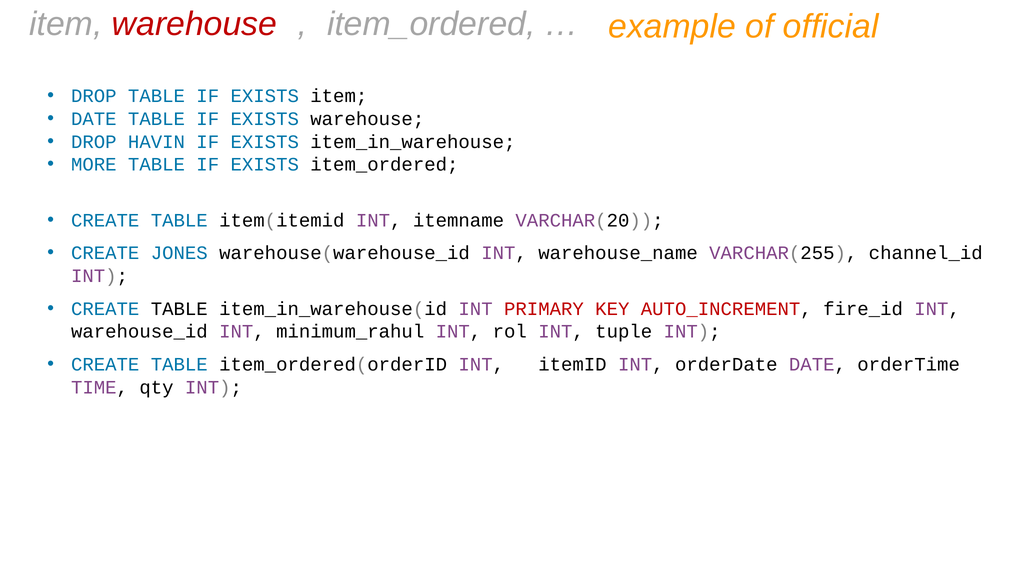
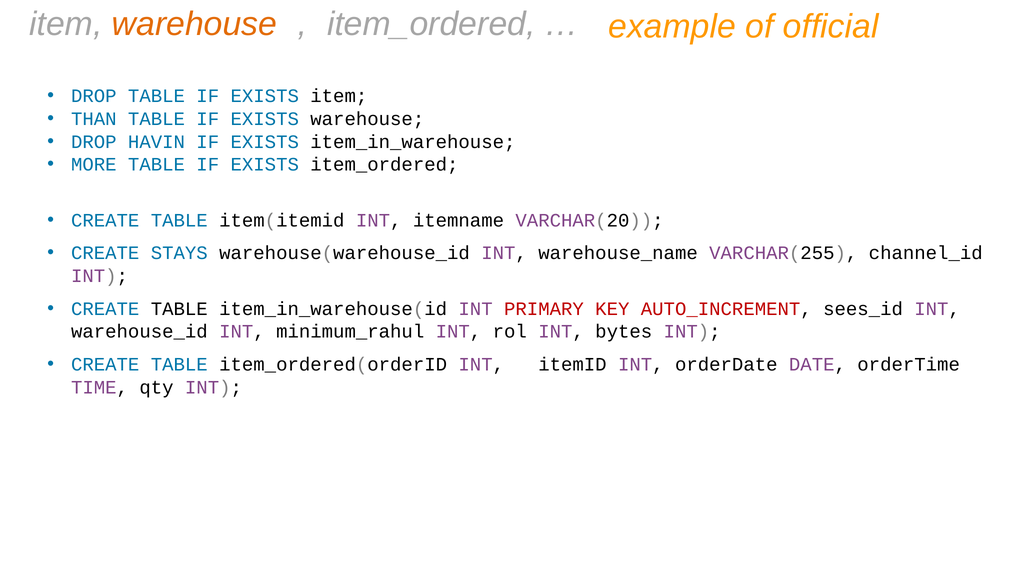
warehouse at (194, 24) colour: red -> orange
DATE at (94, 119): DATE -> THAN
JONES: JONES -> STAYS
fire_id: fire_id -> sees_id
tuple: tuple -> bytes
